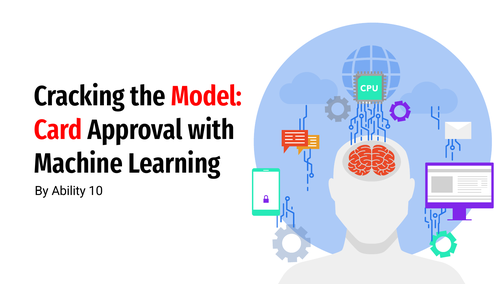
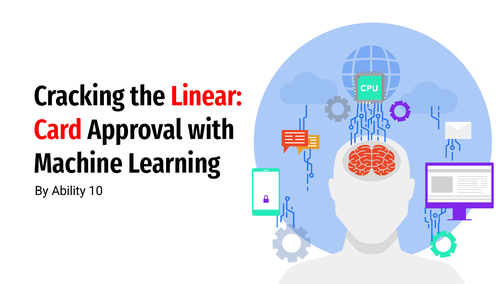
Model: Model -> Linear
